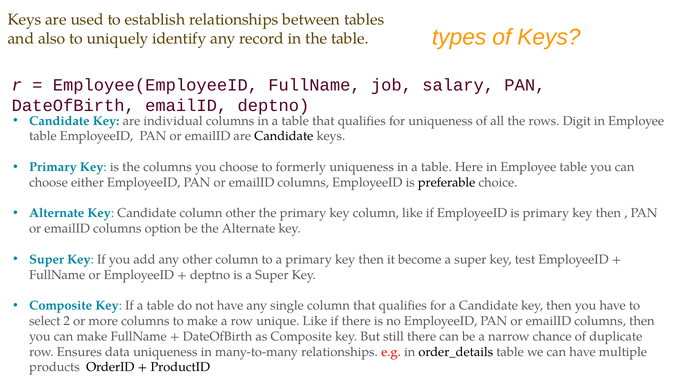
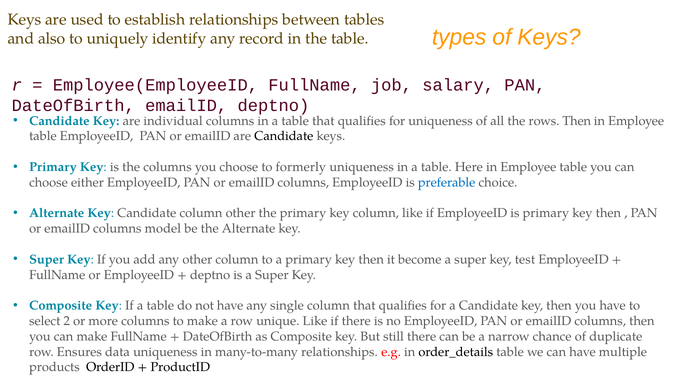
rows Digit: Digit -> Then
preferable colour: black -> blue
option: option -> model
